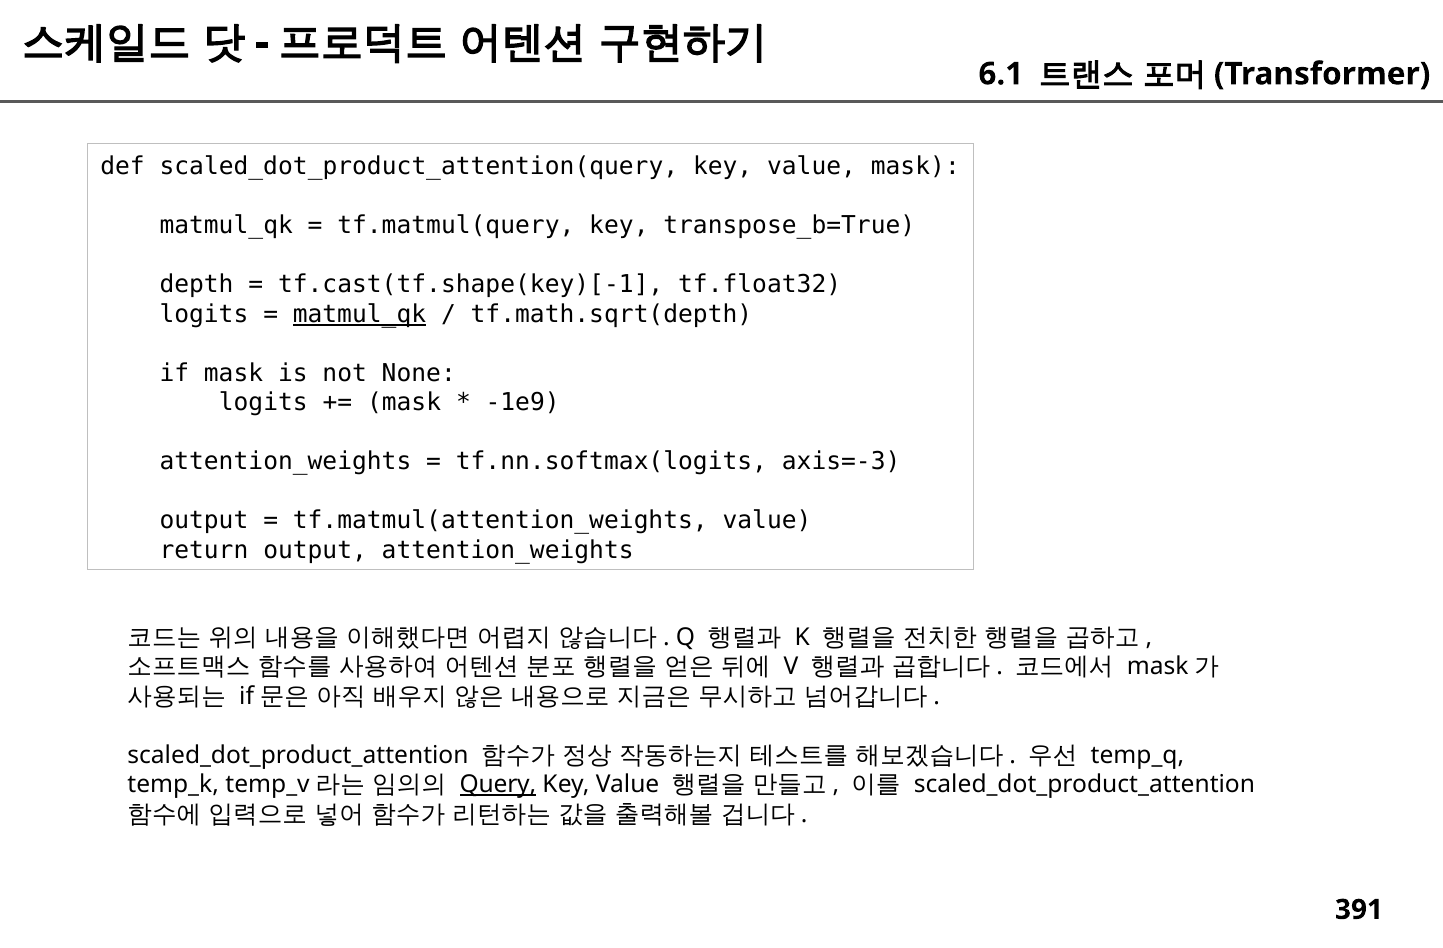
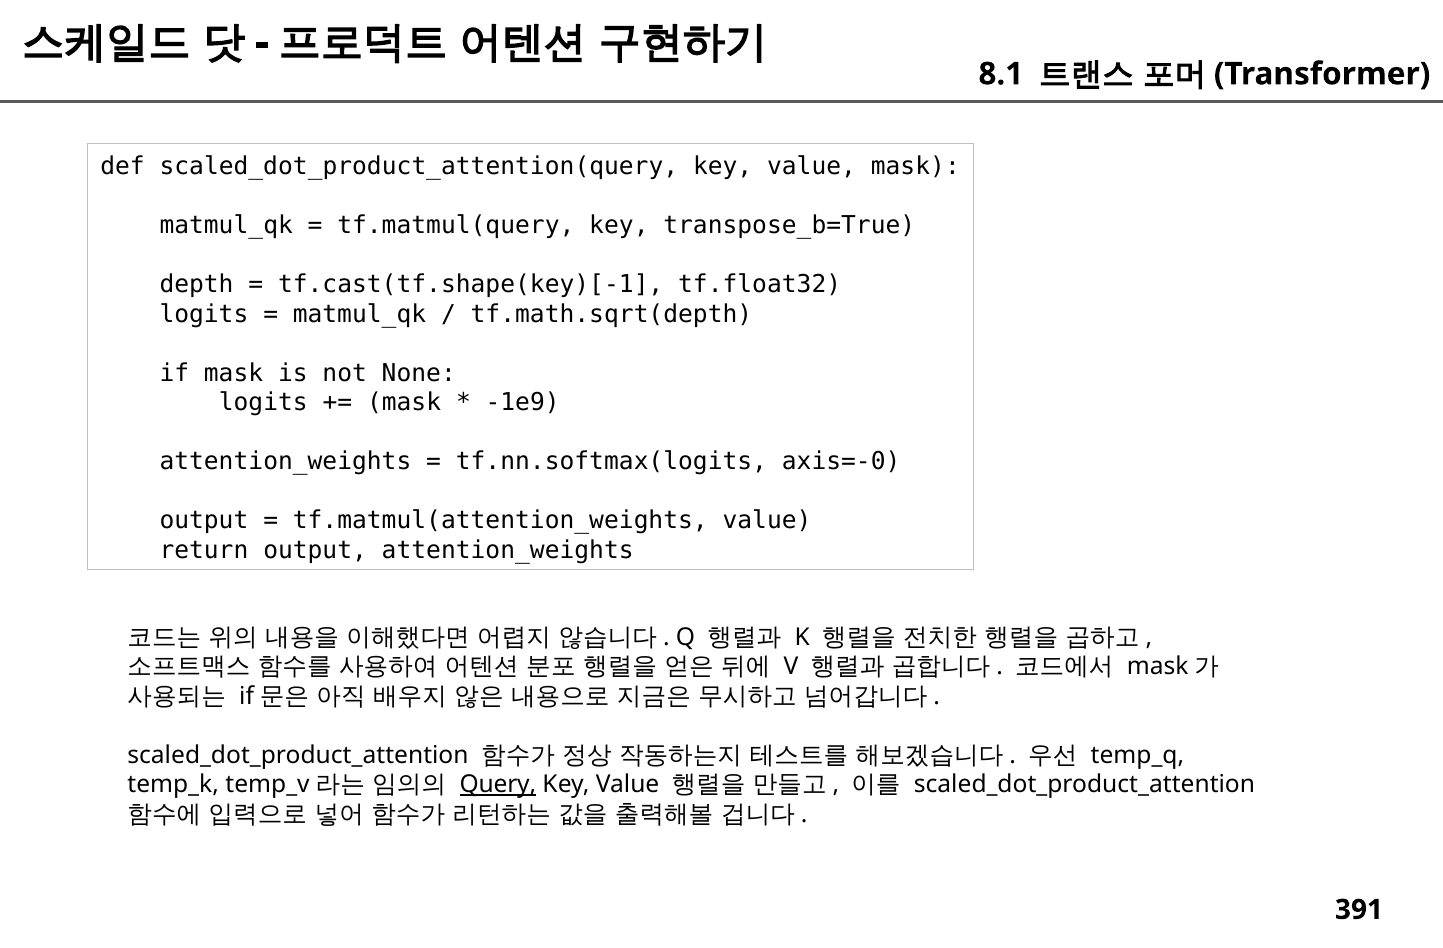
6.1: 6.1 -> 8.1
matmul_qk at (359, 314) underline: present -> none
axis=-3: axis=-3 -> axis=-0
